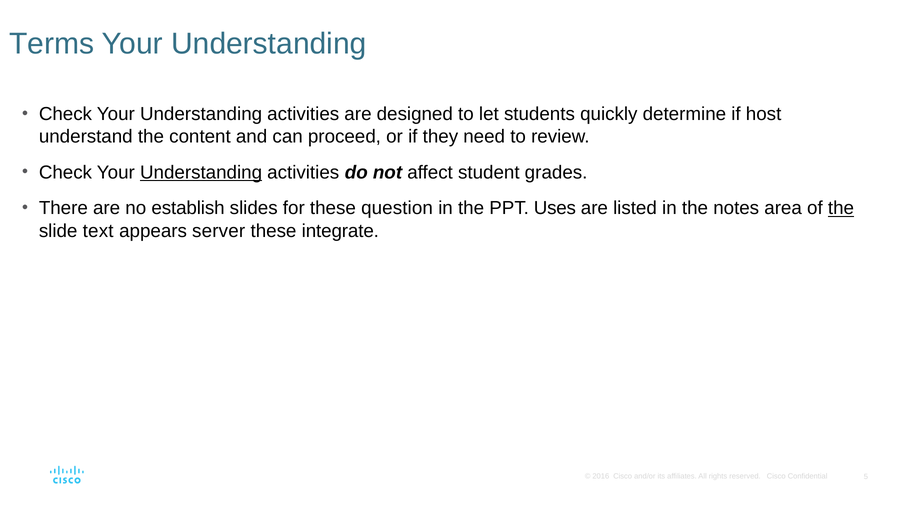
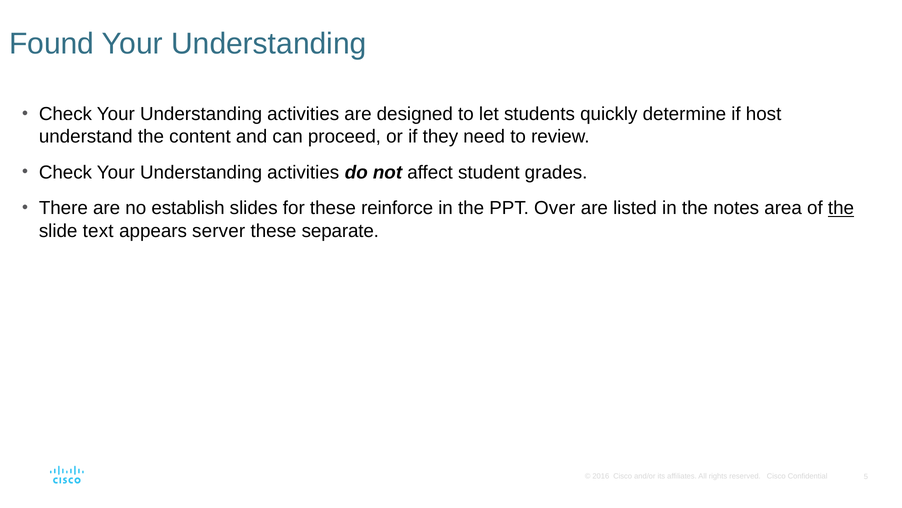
Terms: Terms -> Found
Understanding at (201, 172) underline: present -> none
question: question -> reinforce
Uses: Uses -> Over
integrate: integrate -> separate
